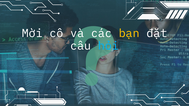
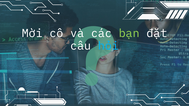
bạn colour: yellow -> light green
